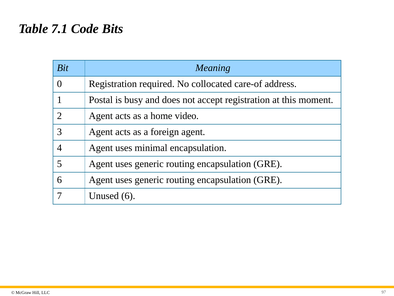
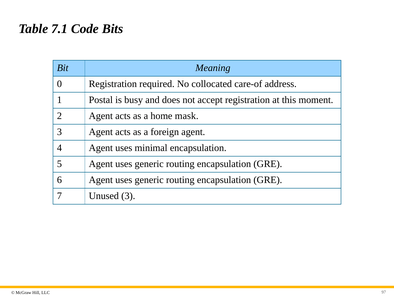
video: video -> mask
Unused 6: 6 -> 3
